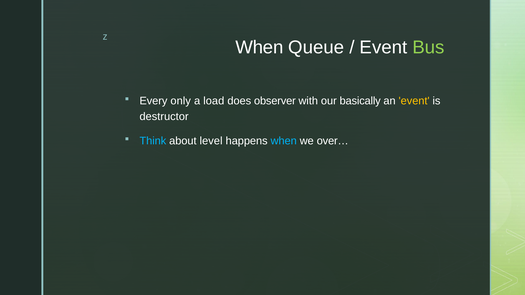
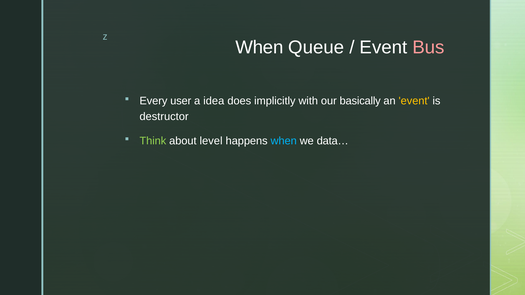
Bus colour: light green -> pink
only: only -> user
load: load -> idea
observer: observer -> implicitly
Think colour: light blue -> light green
over…: over… -> data…
